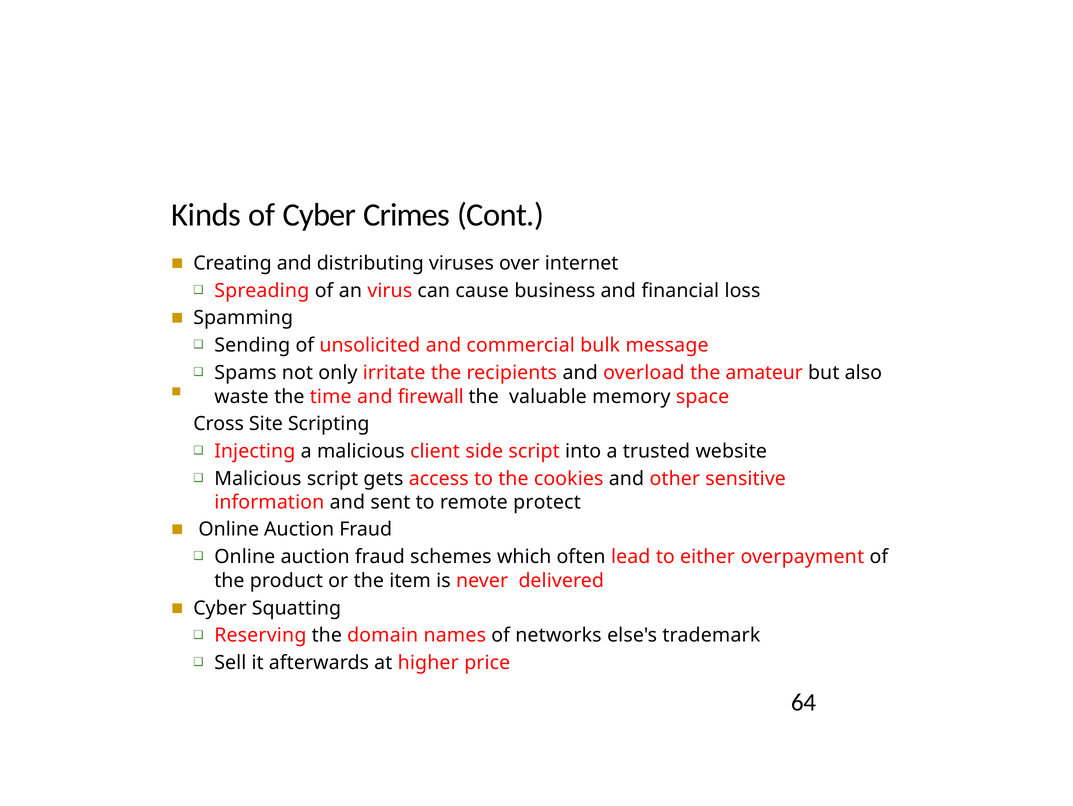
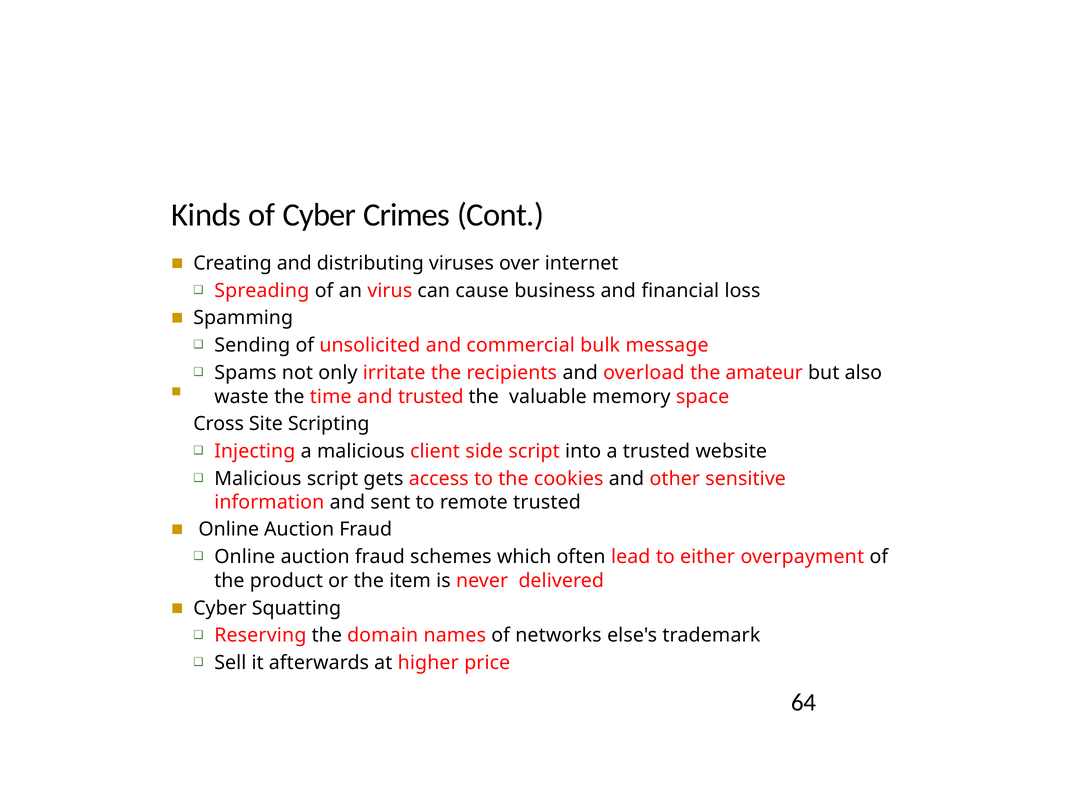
and firewall: firewall -> trusted
remote protect: protect -> trusted
